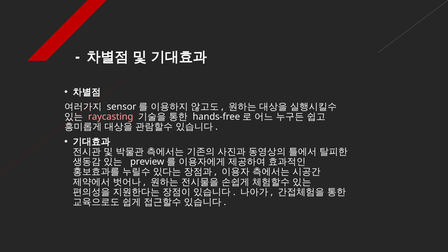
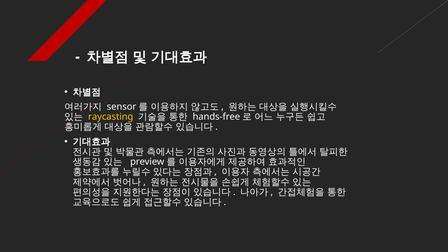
raycasting colour: pink -> yellow
